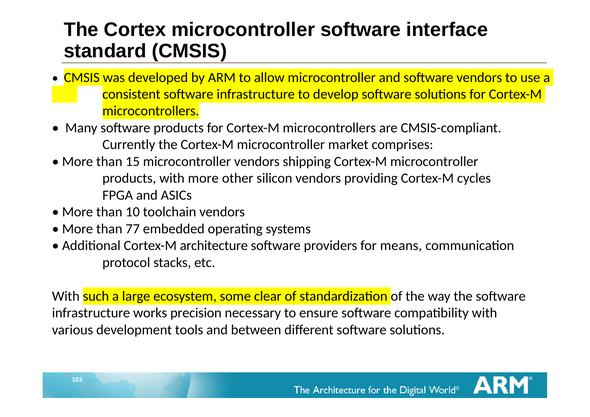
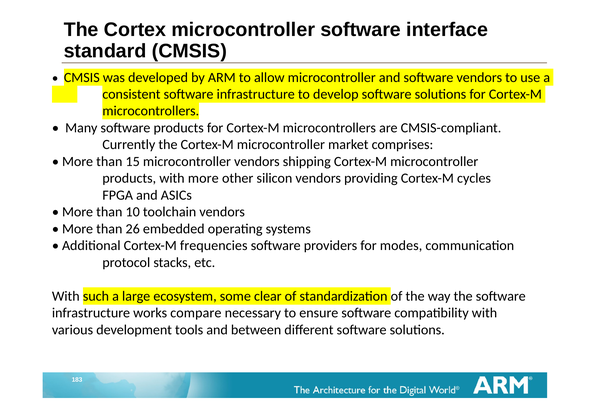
77: 77 -> 26
architecture: architecture -> frequencies
means: means -> modes
precision: precision -> compare
